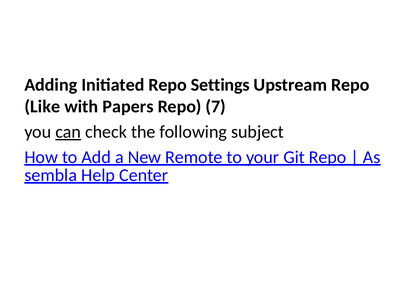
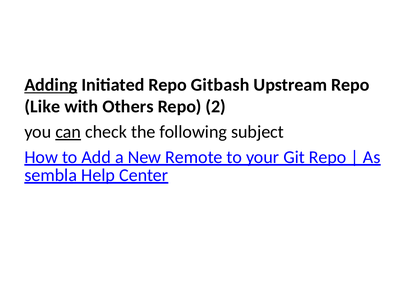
Adding underline: none -> present
Settings: Settings -> Gitbash
Papers: Papers -> Others
7: 7 -> 2
